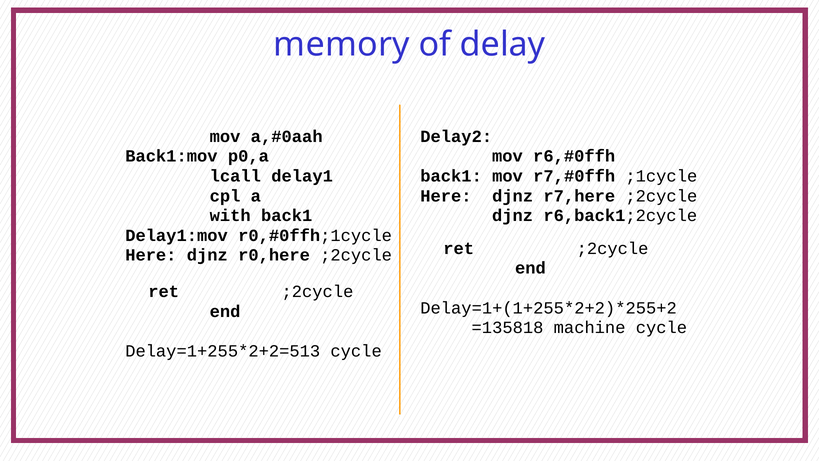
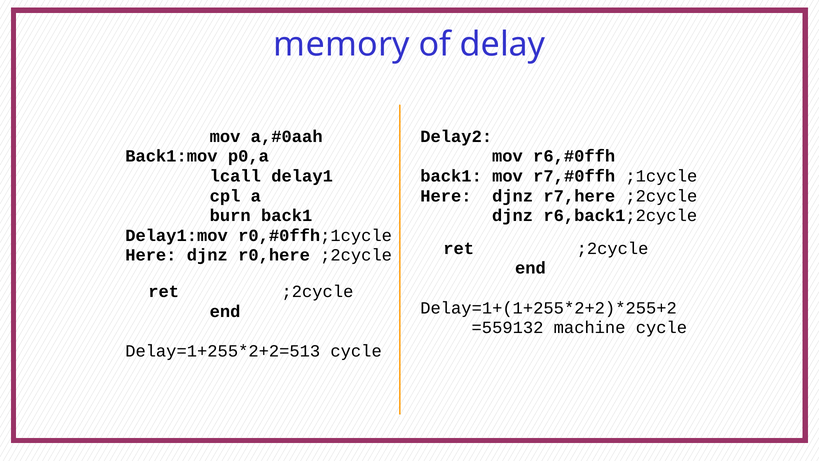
with: with -> burn
=135818: =135818 -> =559132
